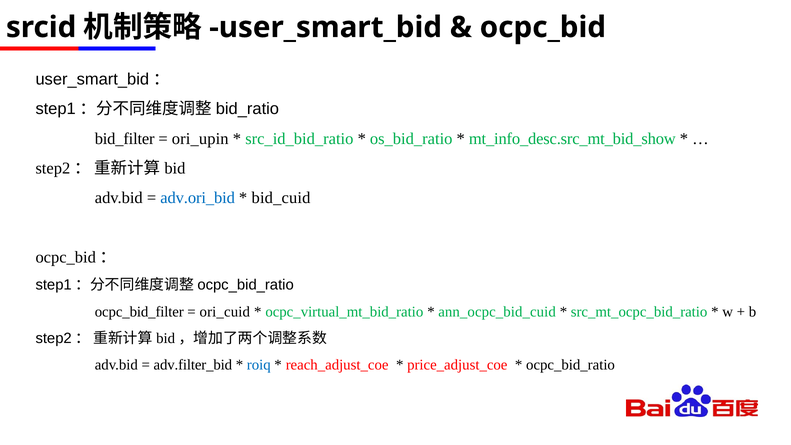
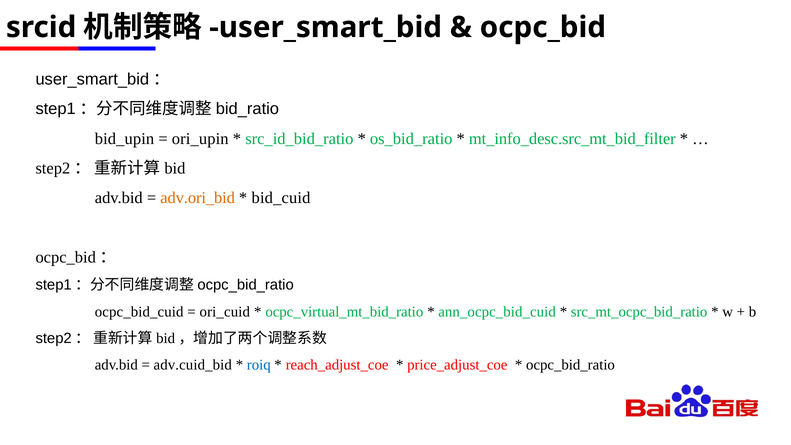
bid_filter: bid_filter -> bid_upin
mt_info_desc.src_mt_bid_show: mt_info_desc.src_mt_bid_show -> mt_info_desc.src_mt_bid_filter
adv.ori_bid colour: blue -> orange
ocpc_bid_filter: ocpc_bid_filter -> ocpc_bid_cuid
adv.filter_bid: adv.filter_bid -> adv.cuid_bid
